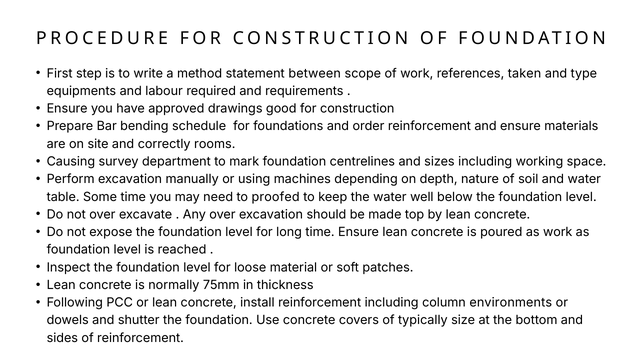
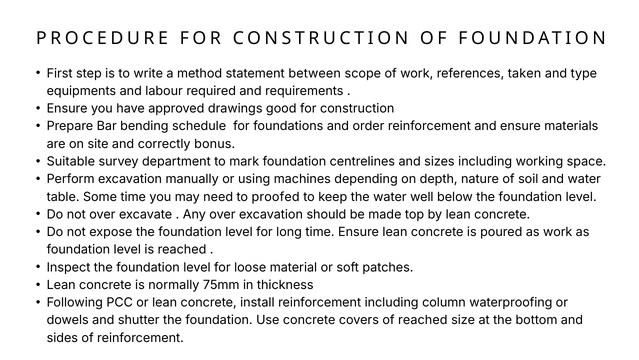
rooms: rooms -> bonus
Causing: Causing -> Suitable
environments: environments -> waterproofing
of typically: typically -> reached
